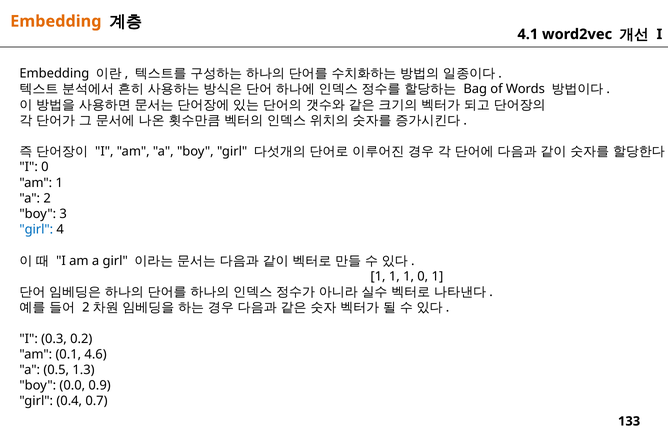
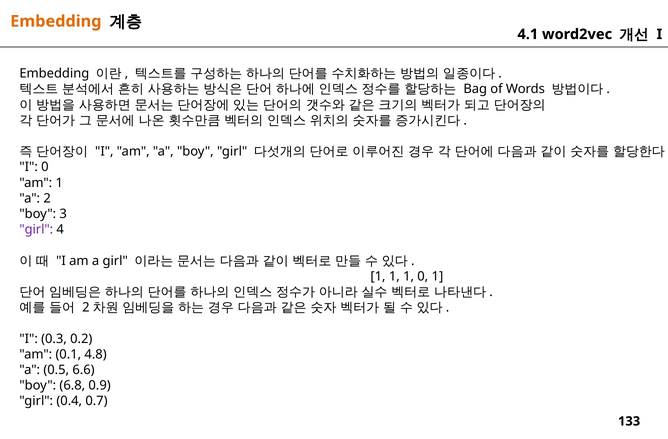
girl at (36, 229) colour: blue -> purple
4.6: 4.6 -> 4.8
1.3: 1.3 -> 6.6
0.0: 0.0 -> 6.8
